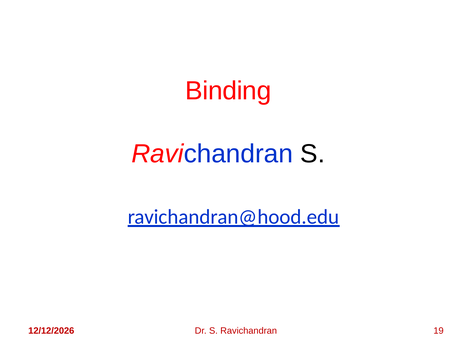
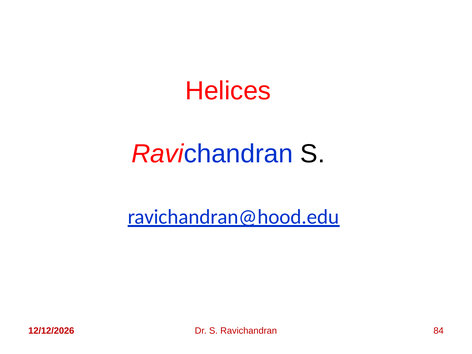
Binding: Binding -> Helices
19: 19 -> 84
